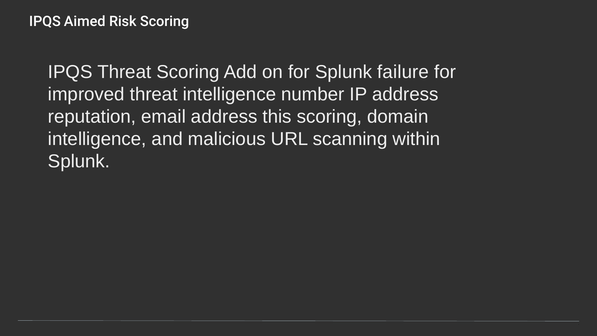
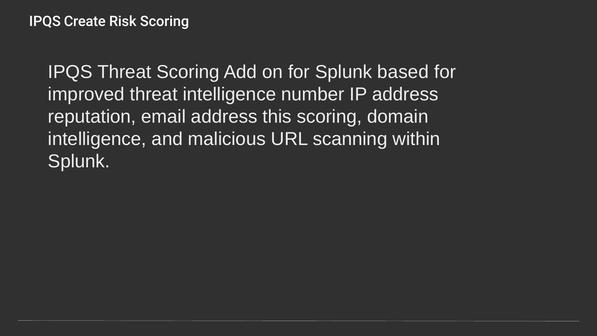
Aimed: Aimed -> Create
failure: failure -> based
